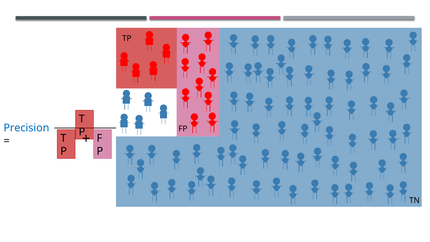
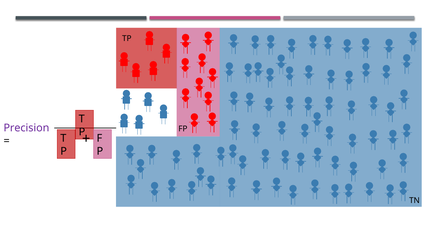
Precision colour: blue -> purple
